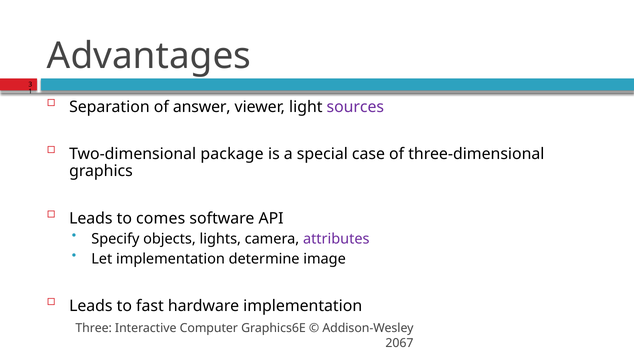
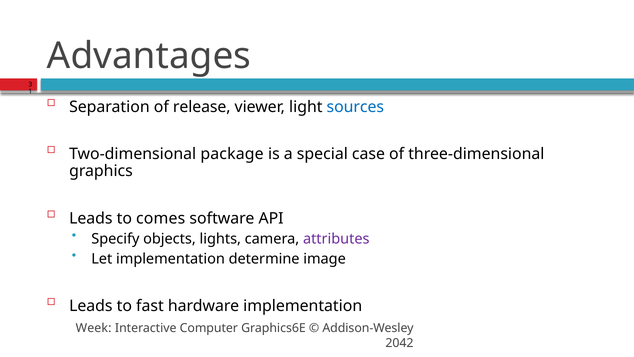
answer: answer -> release
sources colour: purple -> blue
Three: Three -> Week
2067: 2067 -> 2042
